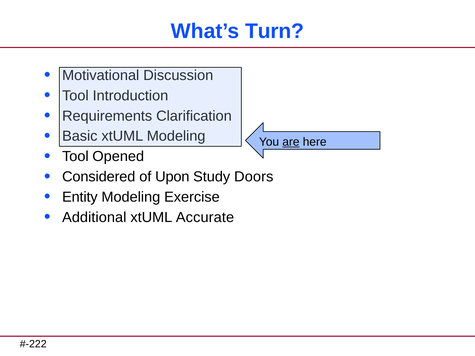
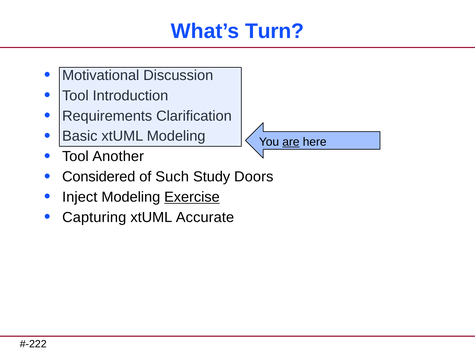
Opened: Opened -> Another
Upon: Upon -> Such
Entity: Entity -> Inject
Exercise underline: none -> present
Additional: Additional -> Capturing
